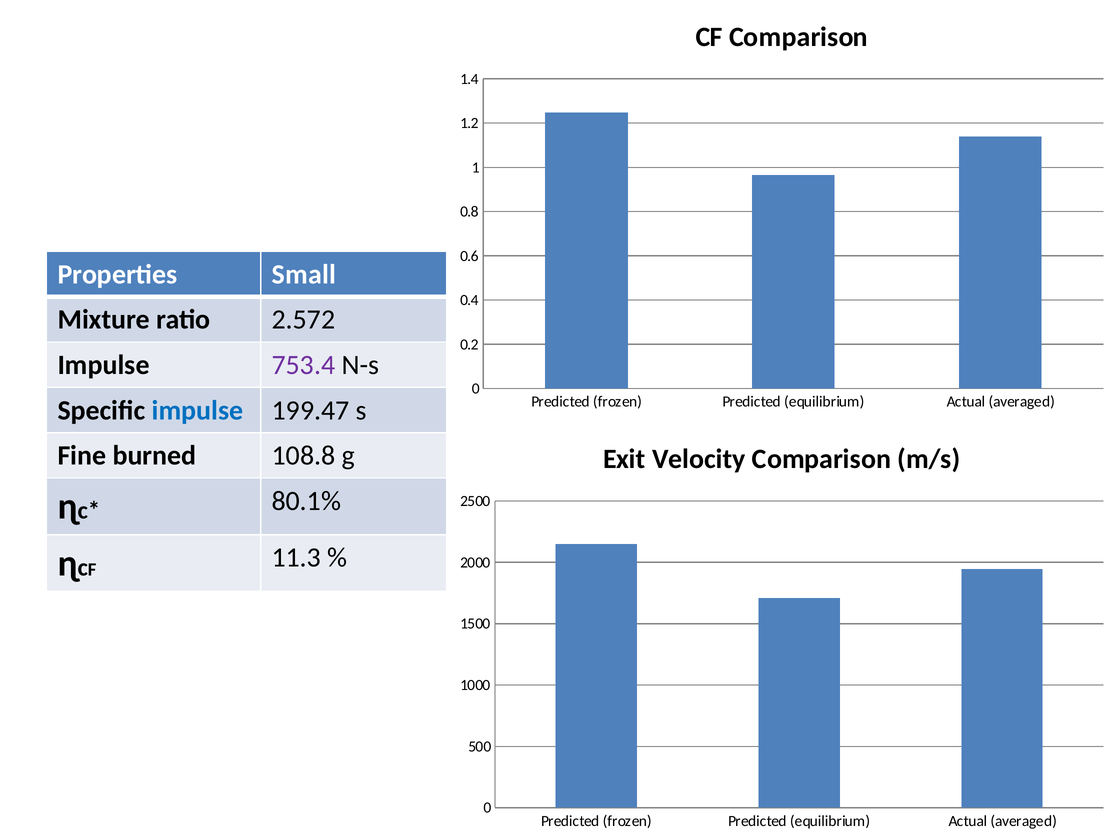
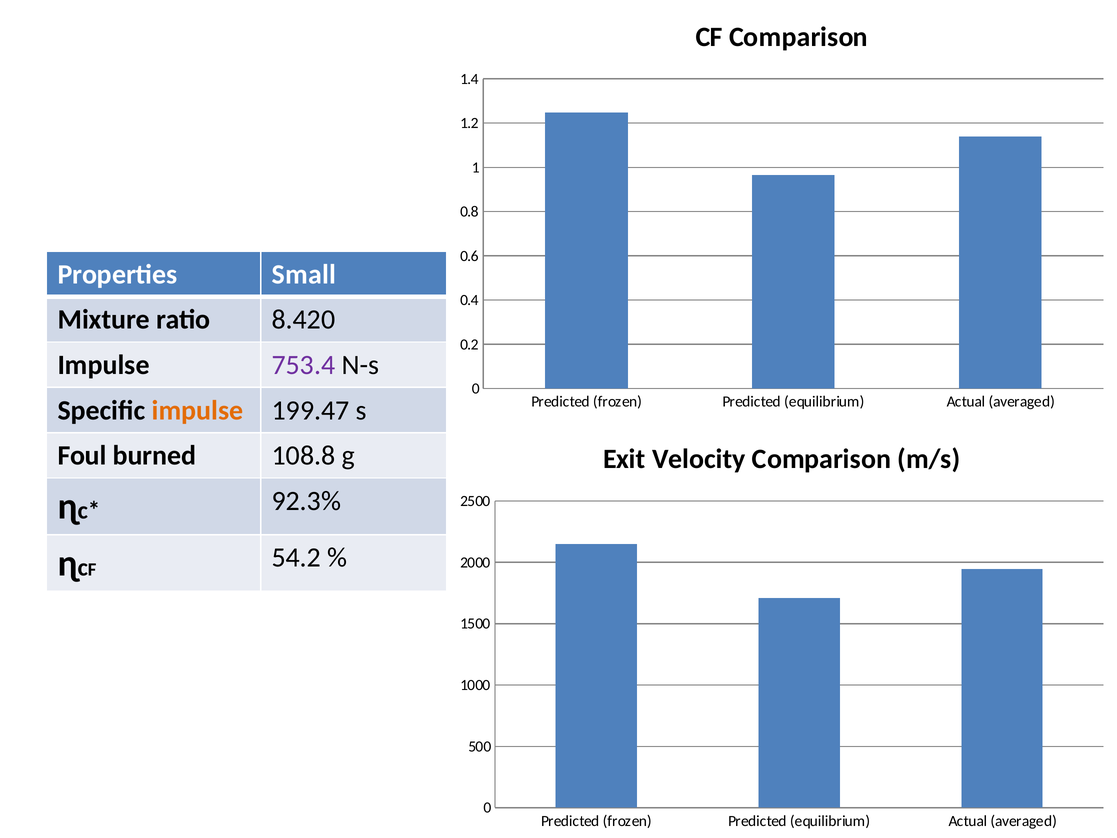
2.572: 2.572 -> 8.420
impulse at (197, 410) colour: blue -> orange
Fine: Fine -> Foul
80.1%: 80.1% -> 92.3%
11.3: 11.3 -> 54.2
